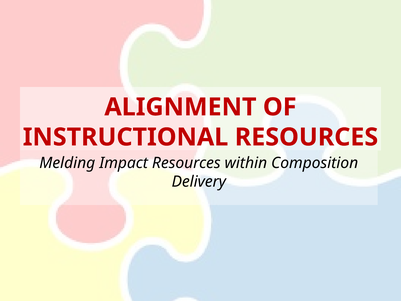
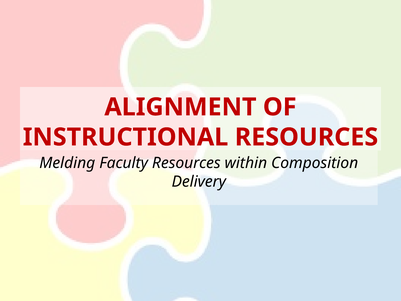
Impact: Impact -> Faculty
